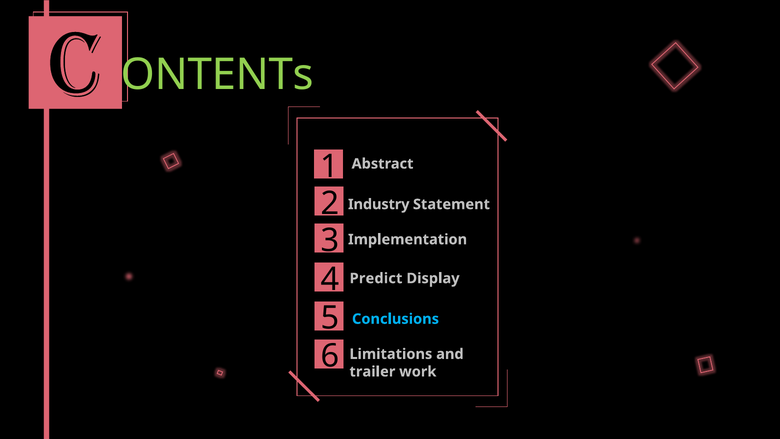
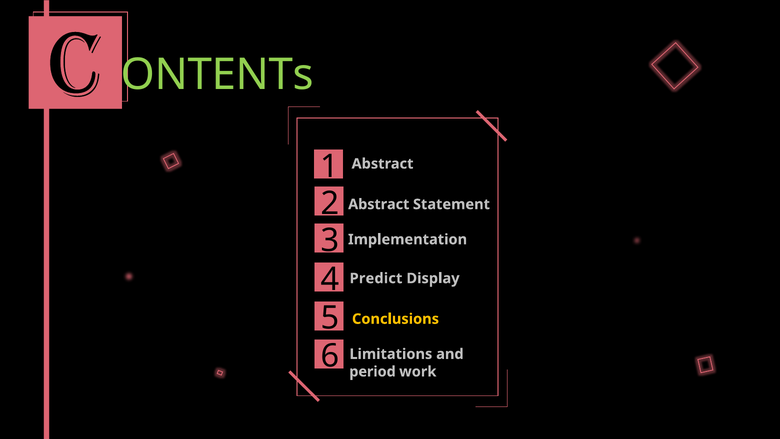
Industry at (379, 204): Industry -> Abstract
Conclusions colour: light blue -> yellow
trailer: trailer -> period
